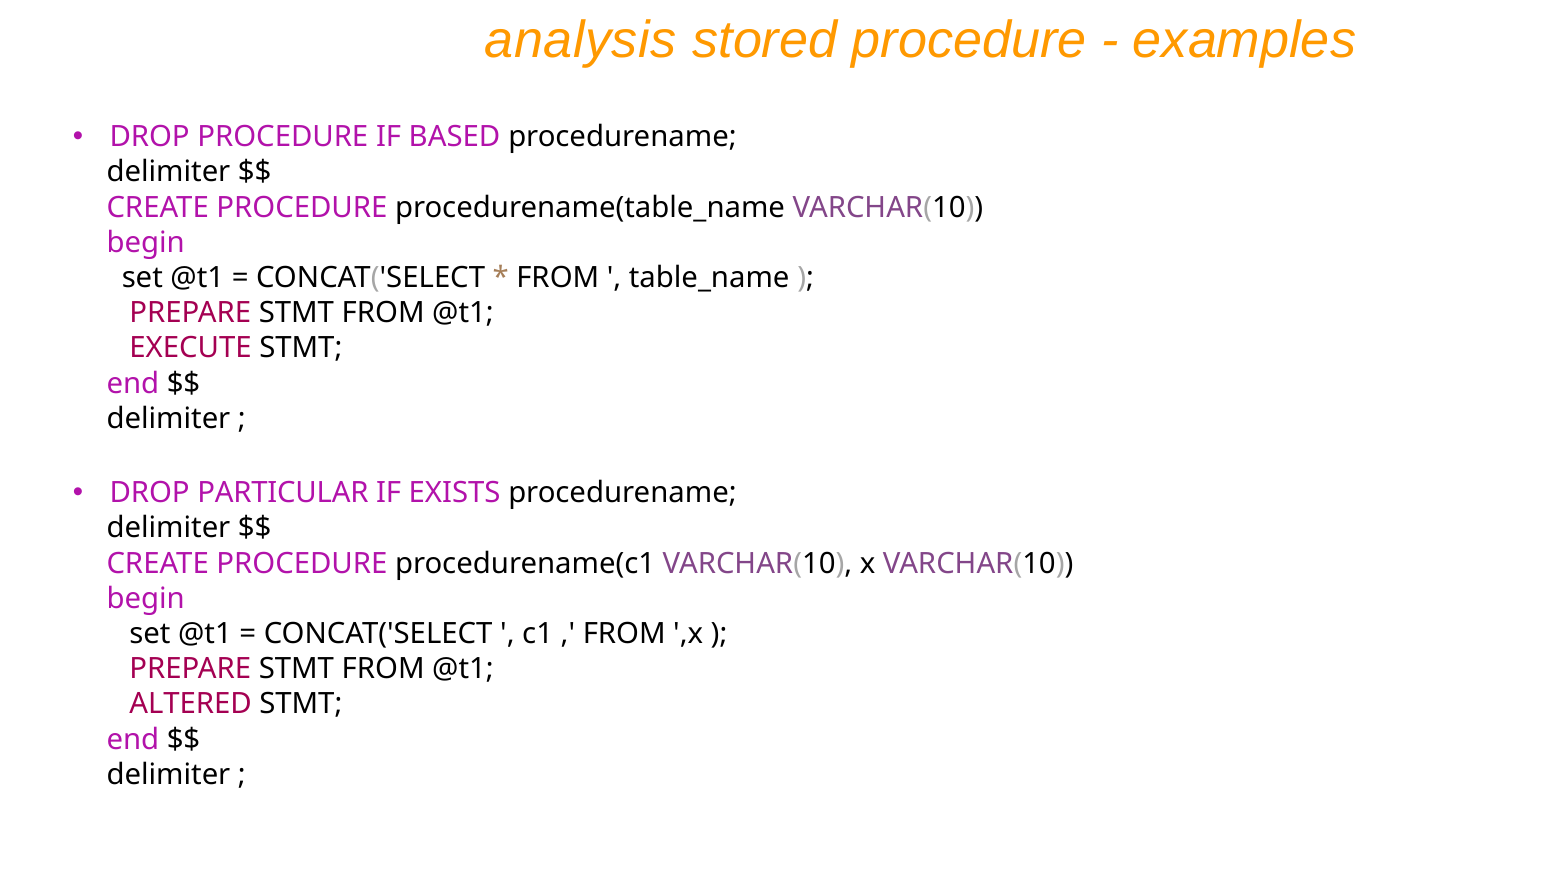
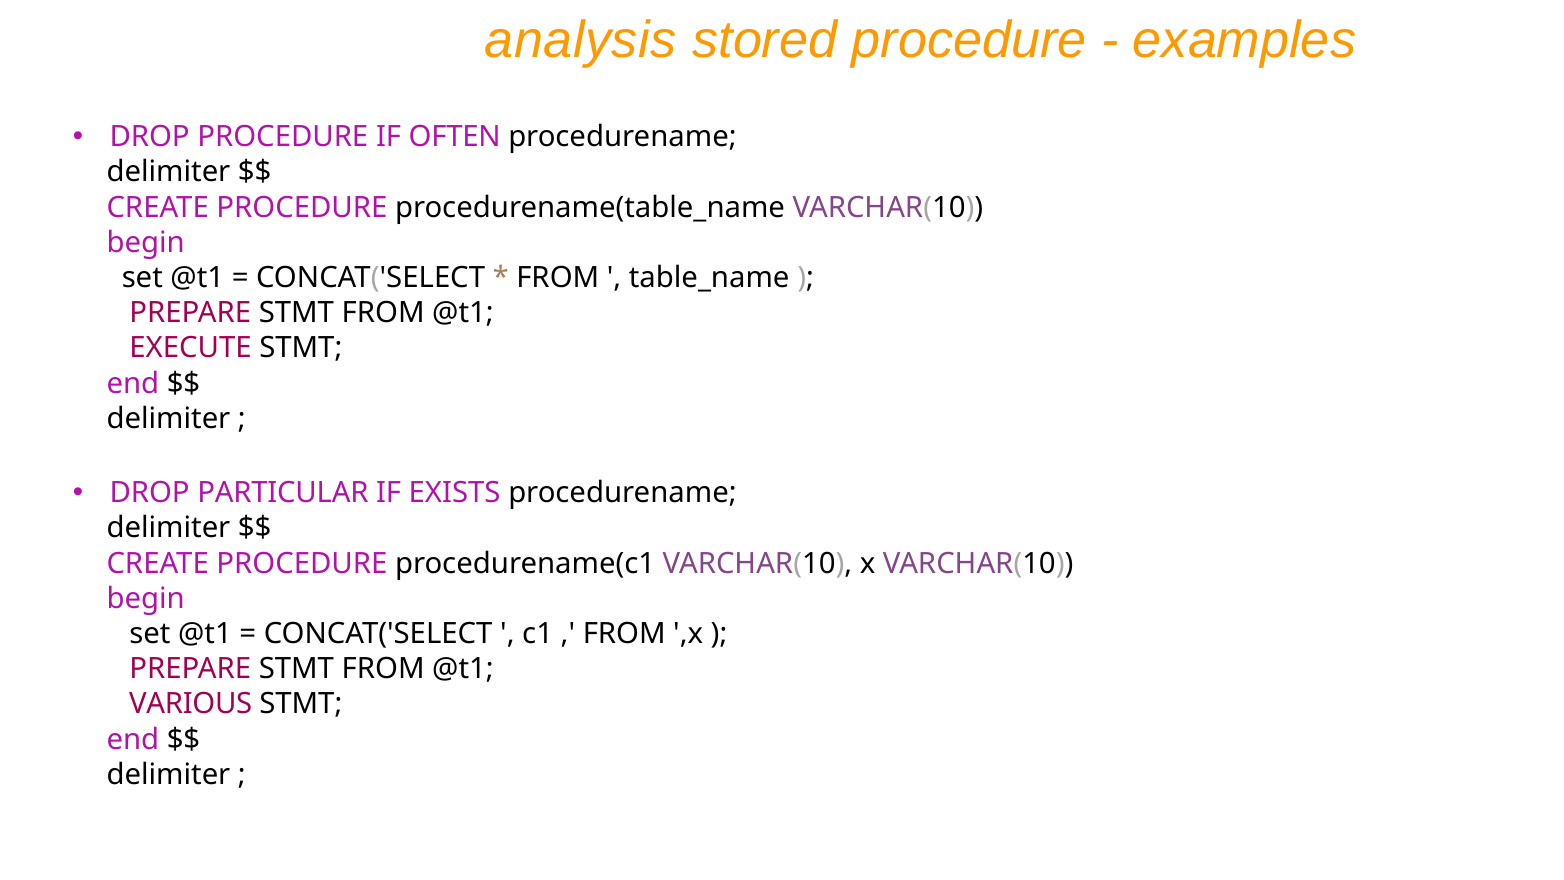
BASED: BASED -> OFTEN
ALTERED: ALTERED -> VARIOUS
